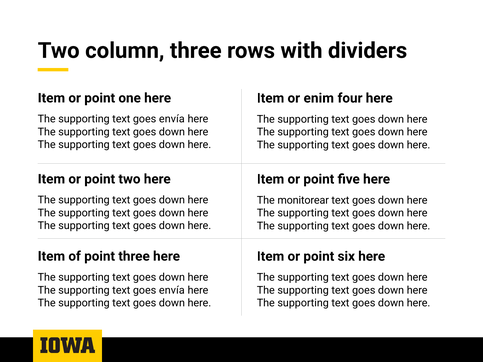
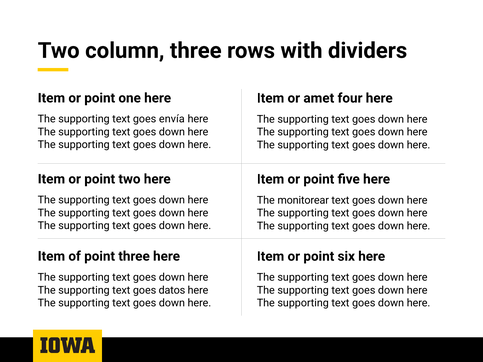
enim: enim -> amet
envía at (172, 290): envía -> datos
